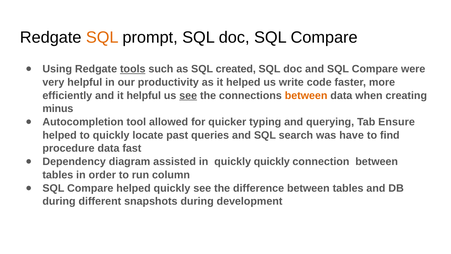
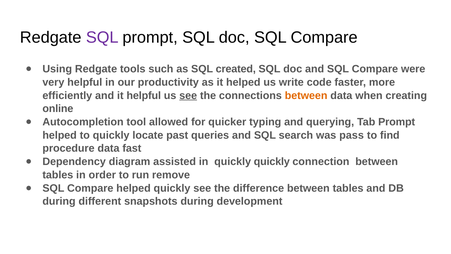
SQL at (102, 37) colour: orange -> purple
tools underline: present -> none
minus: minus -> online
Tab Ensure: Ensure -> Prompt
have: have -> pass
column: column -> remove
